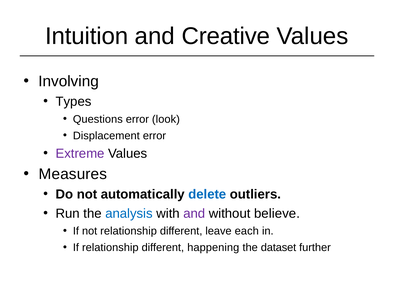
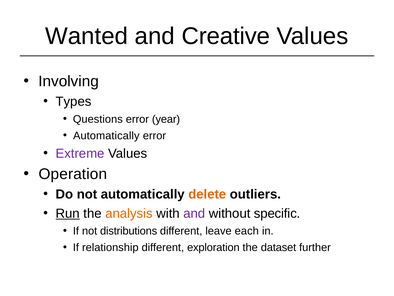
Intuition: Intuition -> Wanted
look: look -> year
Displacement at (106, 135): Displacement -> Automatically
Measures: Measures -> Operation
delete colour: blue -> orange
Run underline: none -> present
analysis colour: blue -> orange
believe: believe -> specific
not relationship: relationship -> distributions
happening: happening -> exploration
